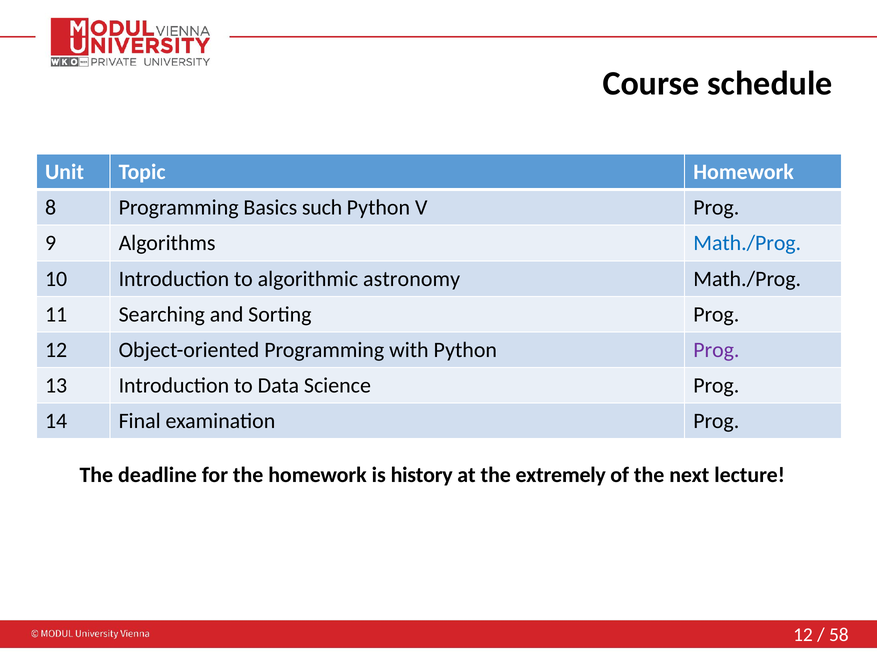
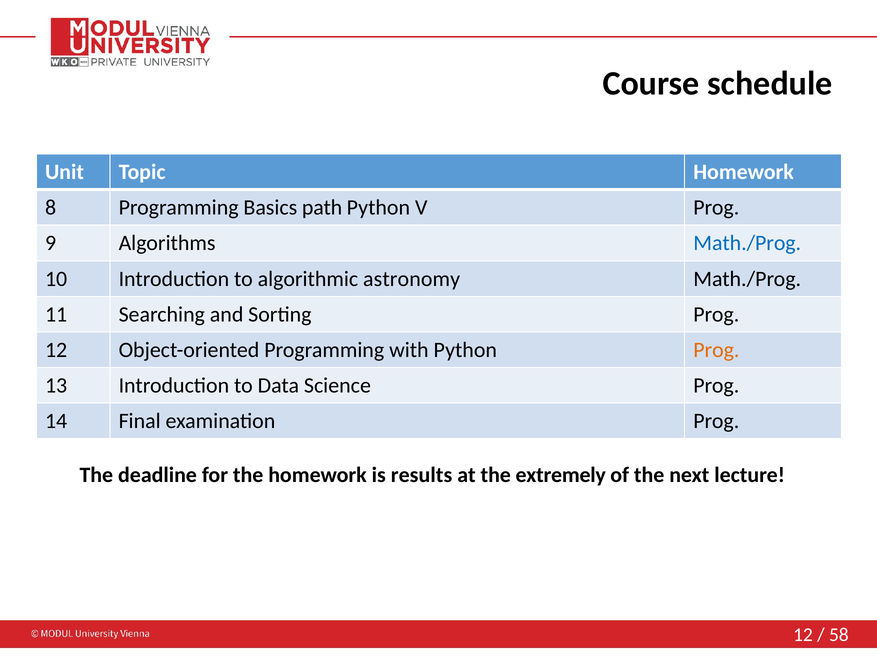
such: such -> path
Prog at (716, 350) colour: purple -> orange
history: history -> results
